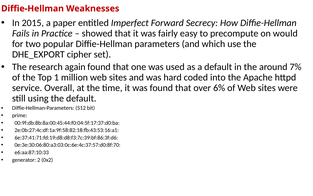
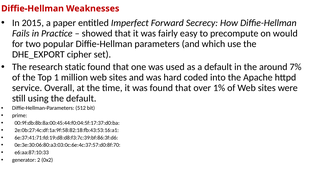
again: again -> static
6%: 6% -> 1%
